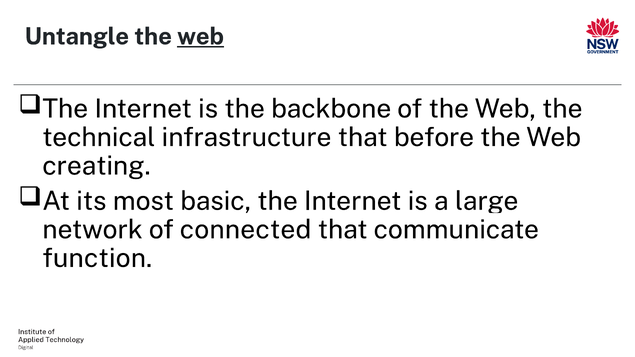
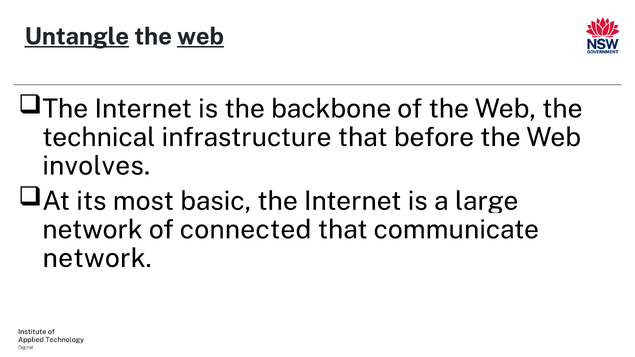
Untangle underline: none -> present
creating: creating -> involves
function at (97, 258): function -> network
